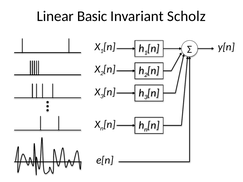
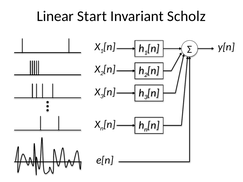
Basic: Basic -> Start
